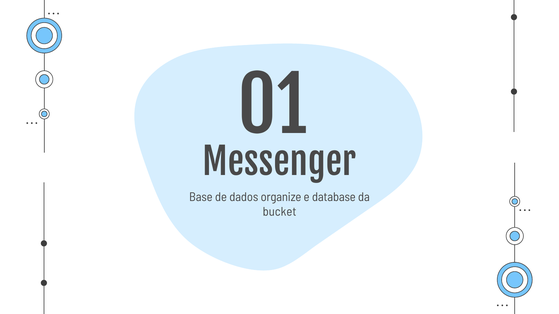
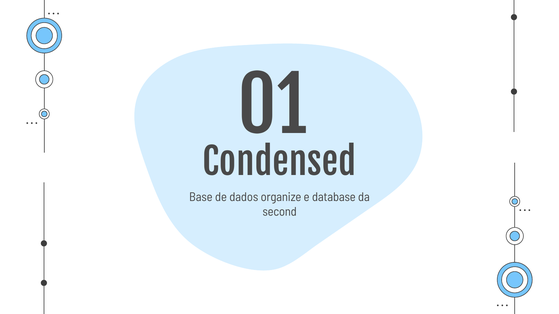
Messenger: Messenger -> Condensed
bucket: bucket -> second
